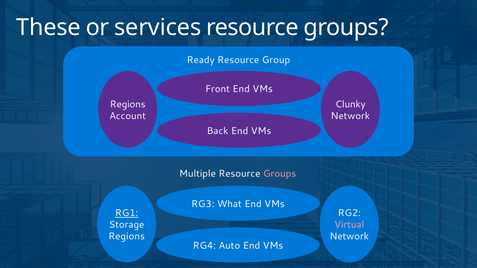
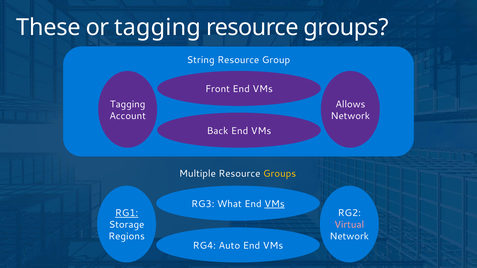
or services: services -> tagging
Ready: Ready -> String
Regions at (128, 104): Regions -> Tagging
Clunky: Clunky -> Allows
Groups at (280, 174) colour: pink -> yellow
VMs at (275, 204) underline: none -> present
